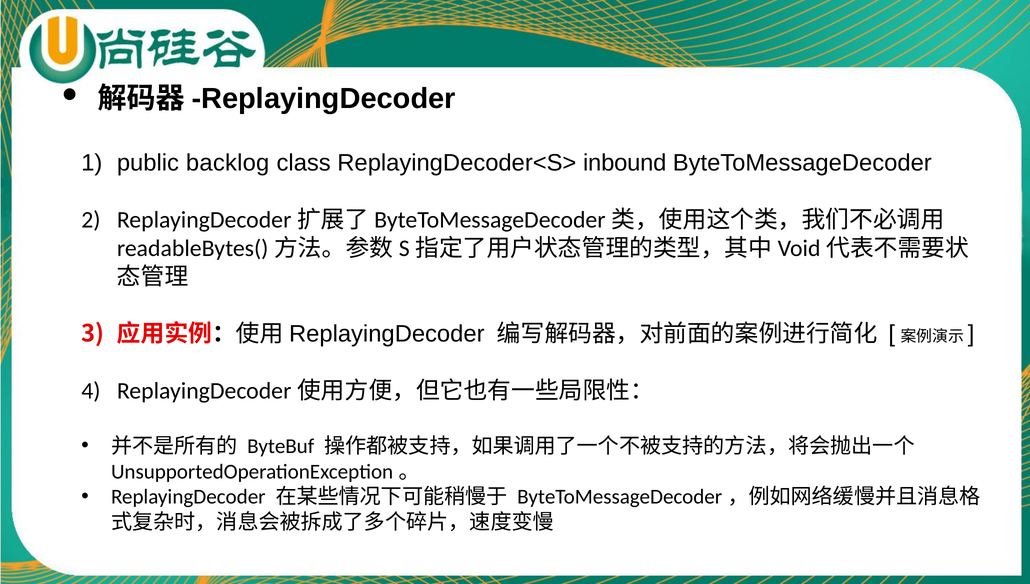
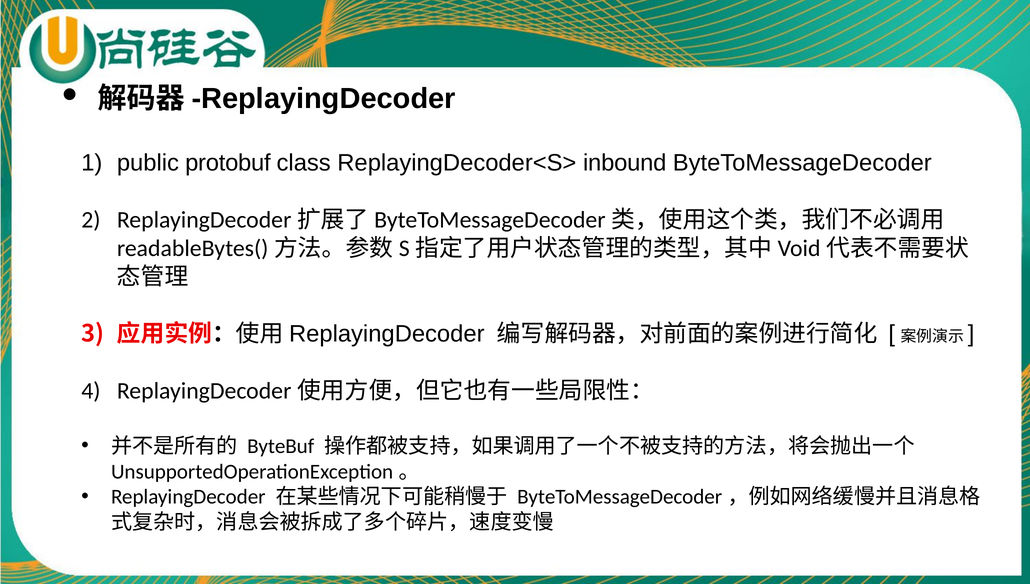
backlog: backlog -> protobuf
